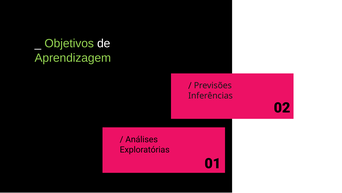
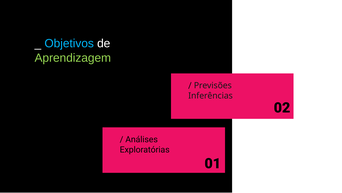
Objetivos colour: light green -> light blue
